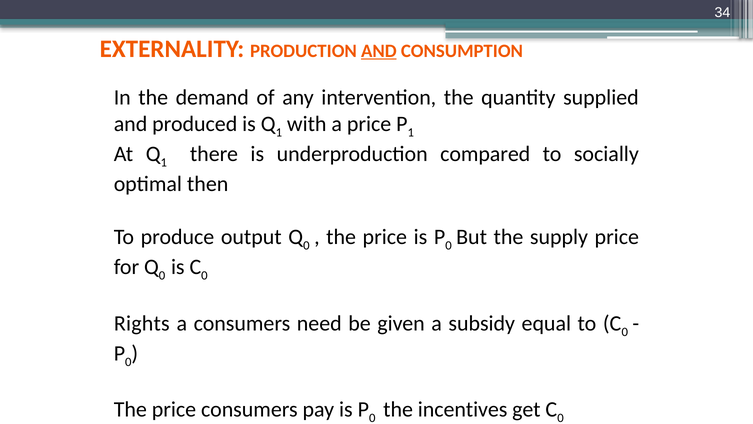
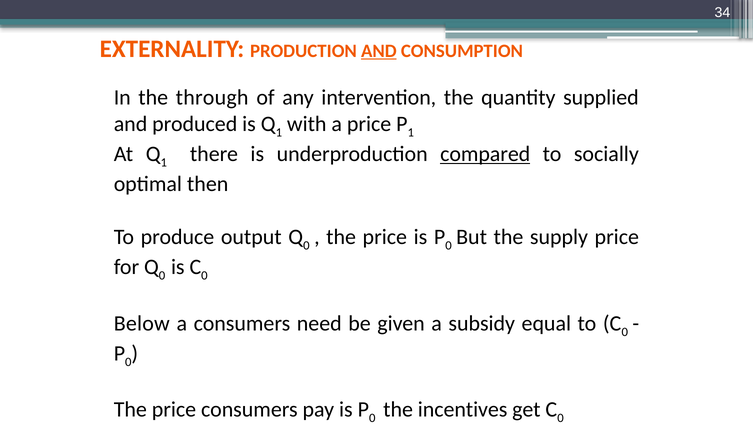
demand: demand -> through
compared underline: none -> present
Rights: Rights -> Below
